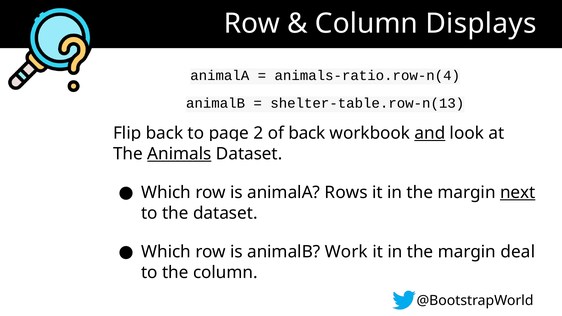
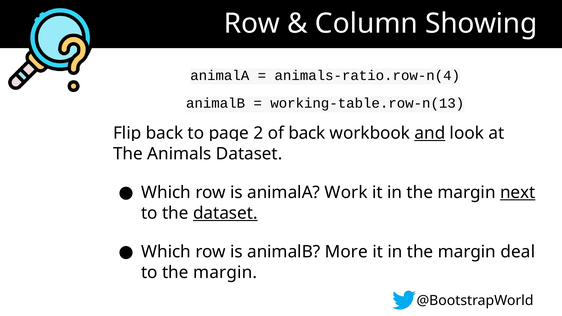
Displays: Displays -> Showing
shelter-table.row-n(13: shelter-table.row-n(13 -> working-table.row-n(13
Animals underline: present -> none
Rows: Rows -> Work
dataset at (225, 213) underline: none -> present
Work: Work -> More
to the column: column -> margin
